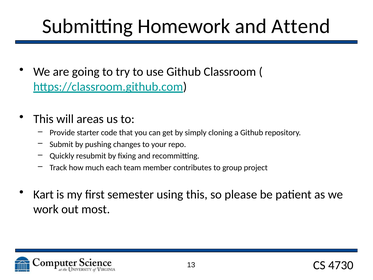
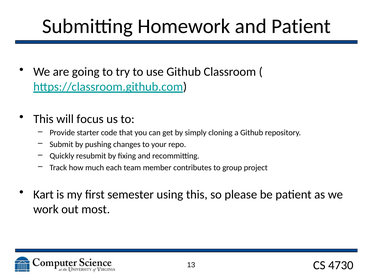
and Attend: Attend -> Patient
areas: areas -> focus
